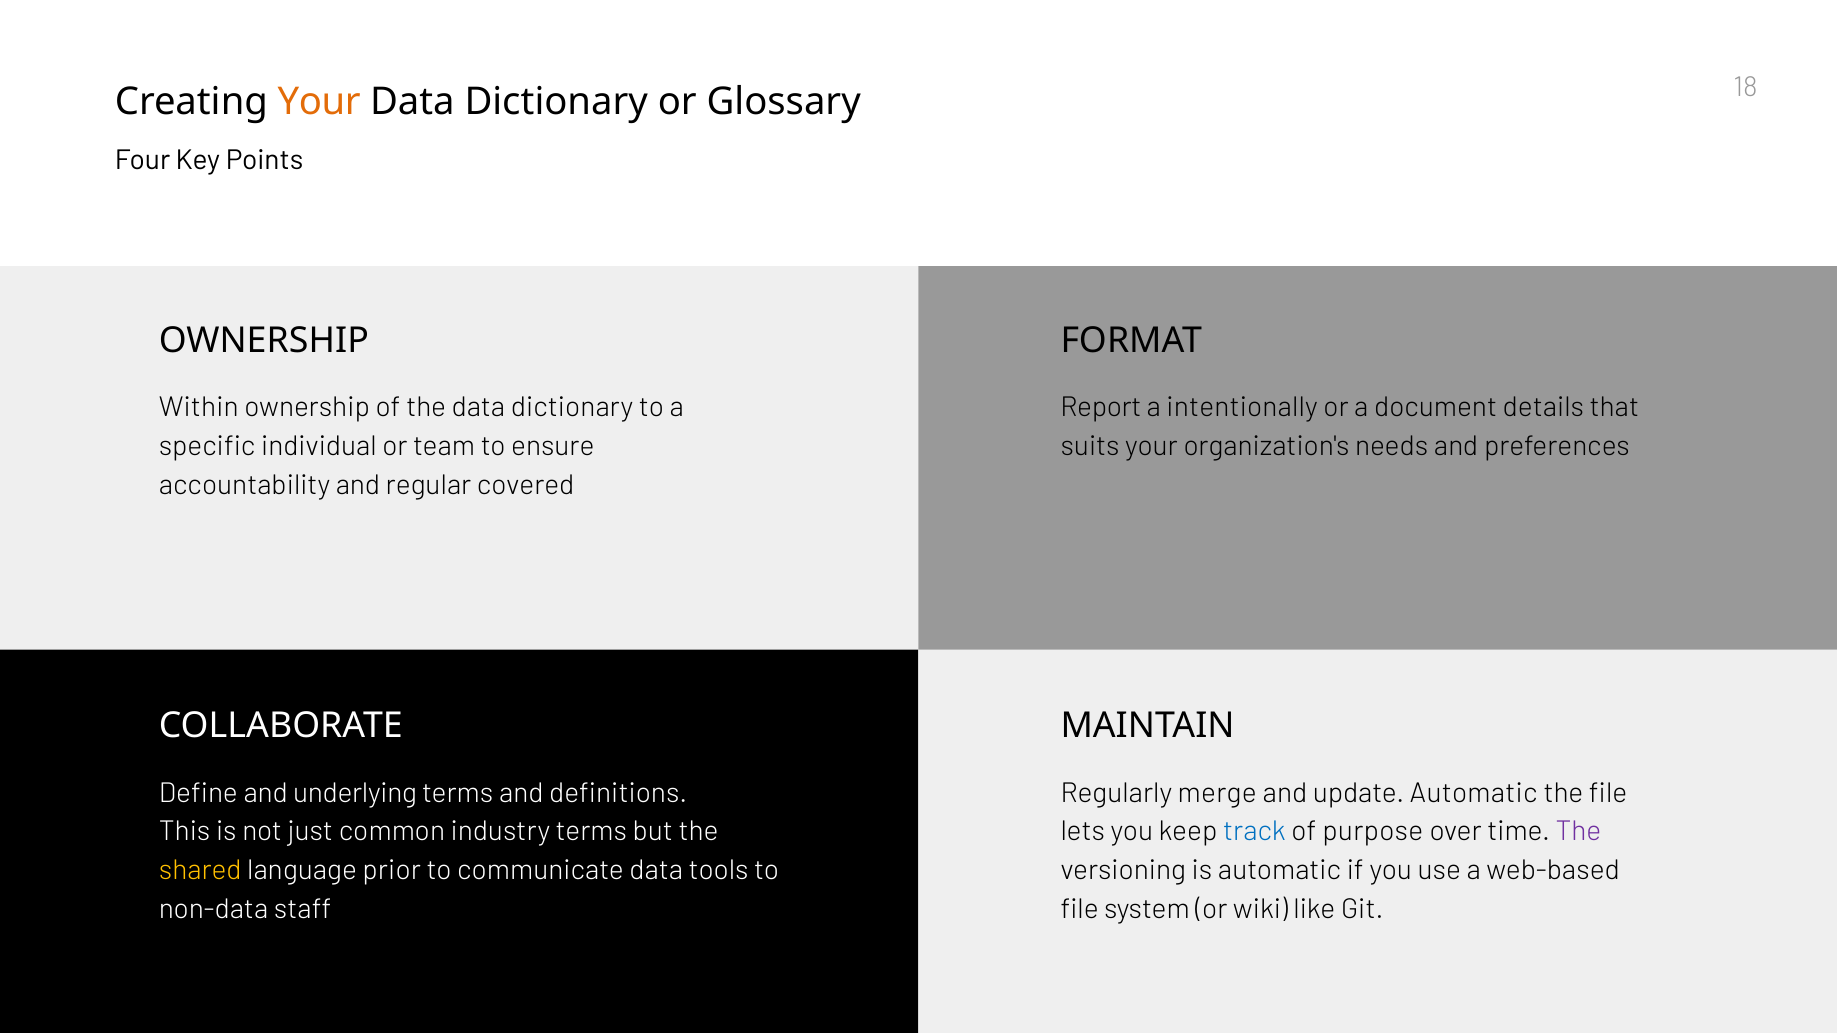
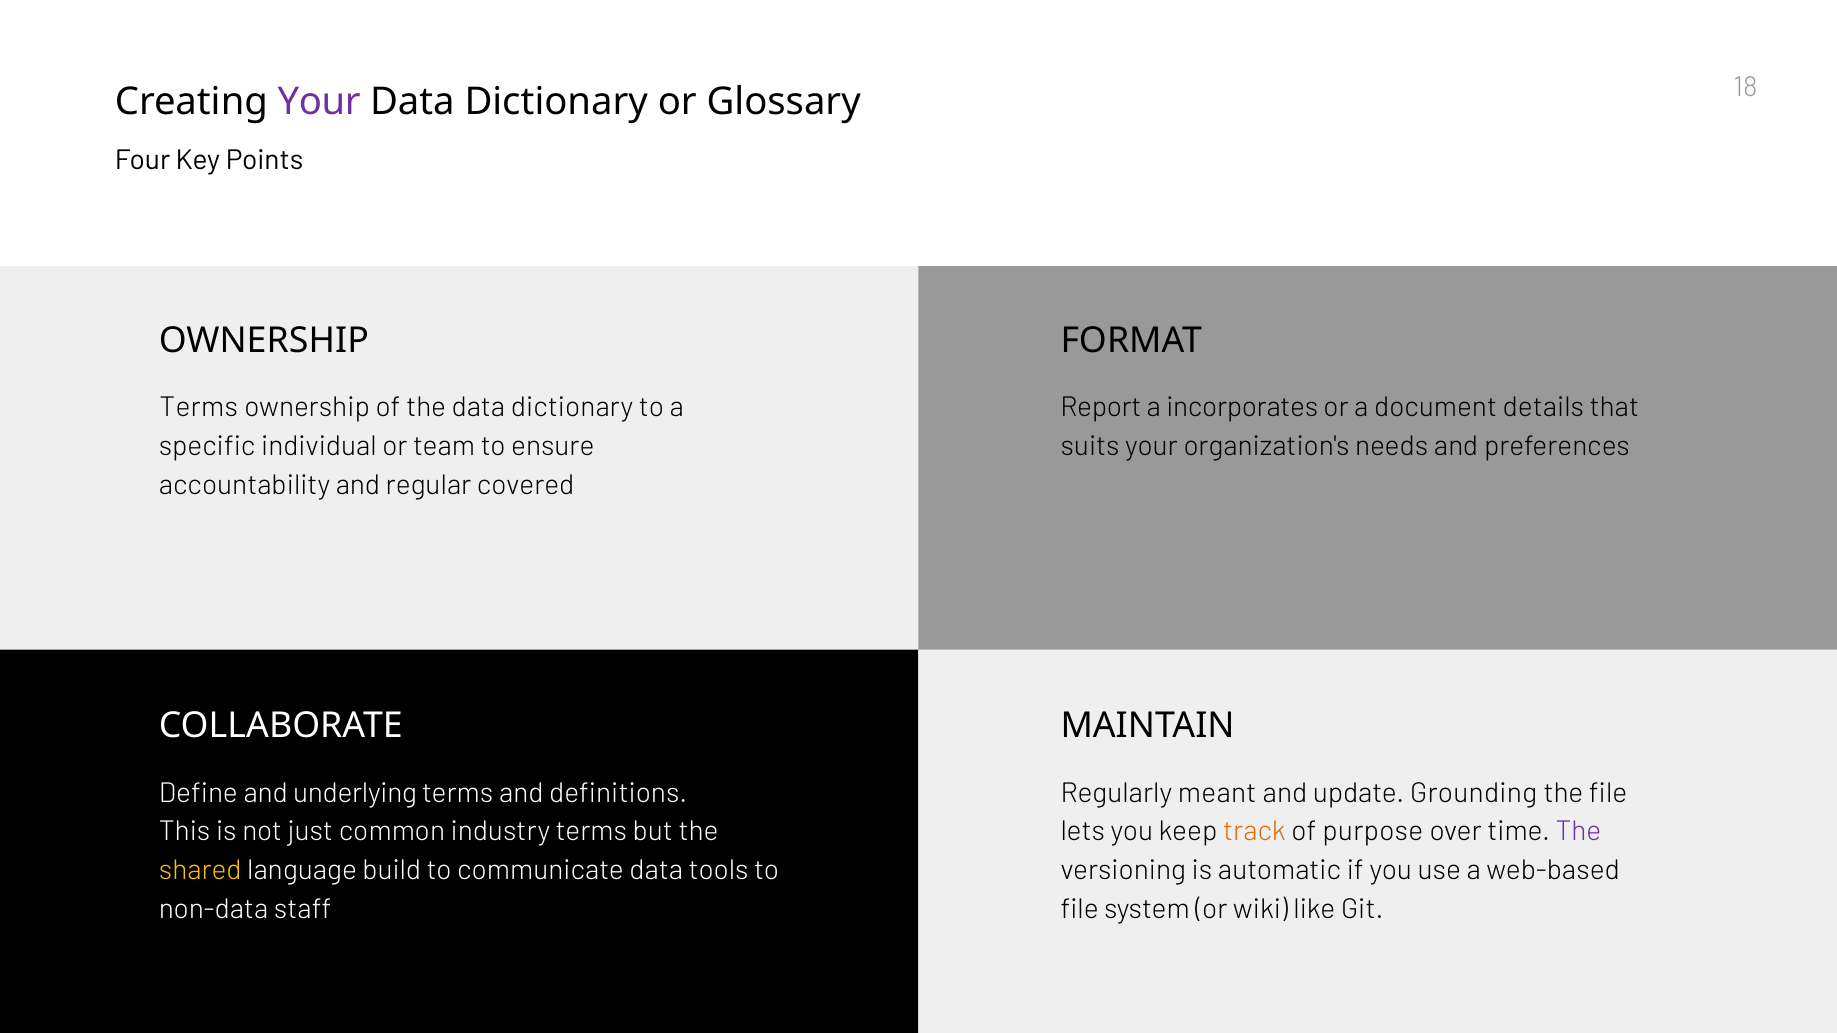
Your at (319, 102) colour: orange -> purple
Within at (199, 408): Within -> Terms
intentionally: intentionally -> incorporates
merge: merge -> meant
update Automatic: Automatic -> Grounding
track colour: blue -> orange
prior: prior -> build
